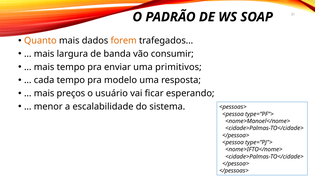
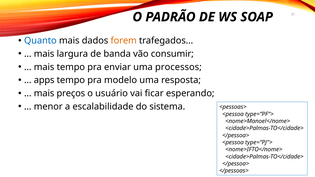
Quanto colour: orange -> blue
primitivos: primitivos -> processos
cada: cada -> apps
